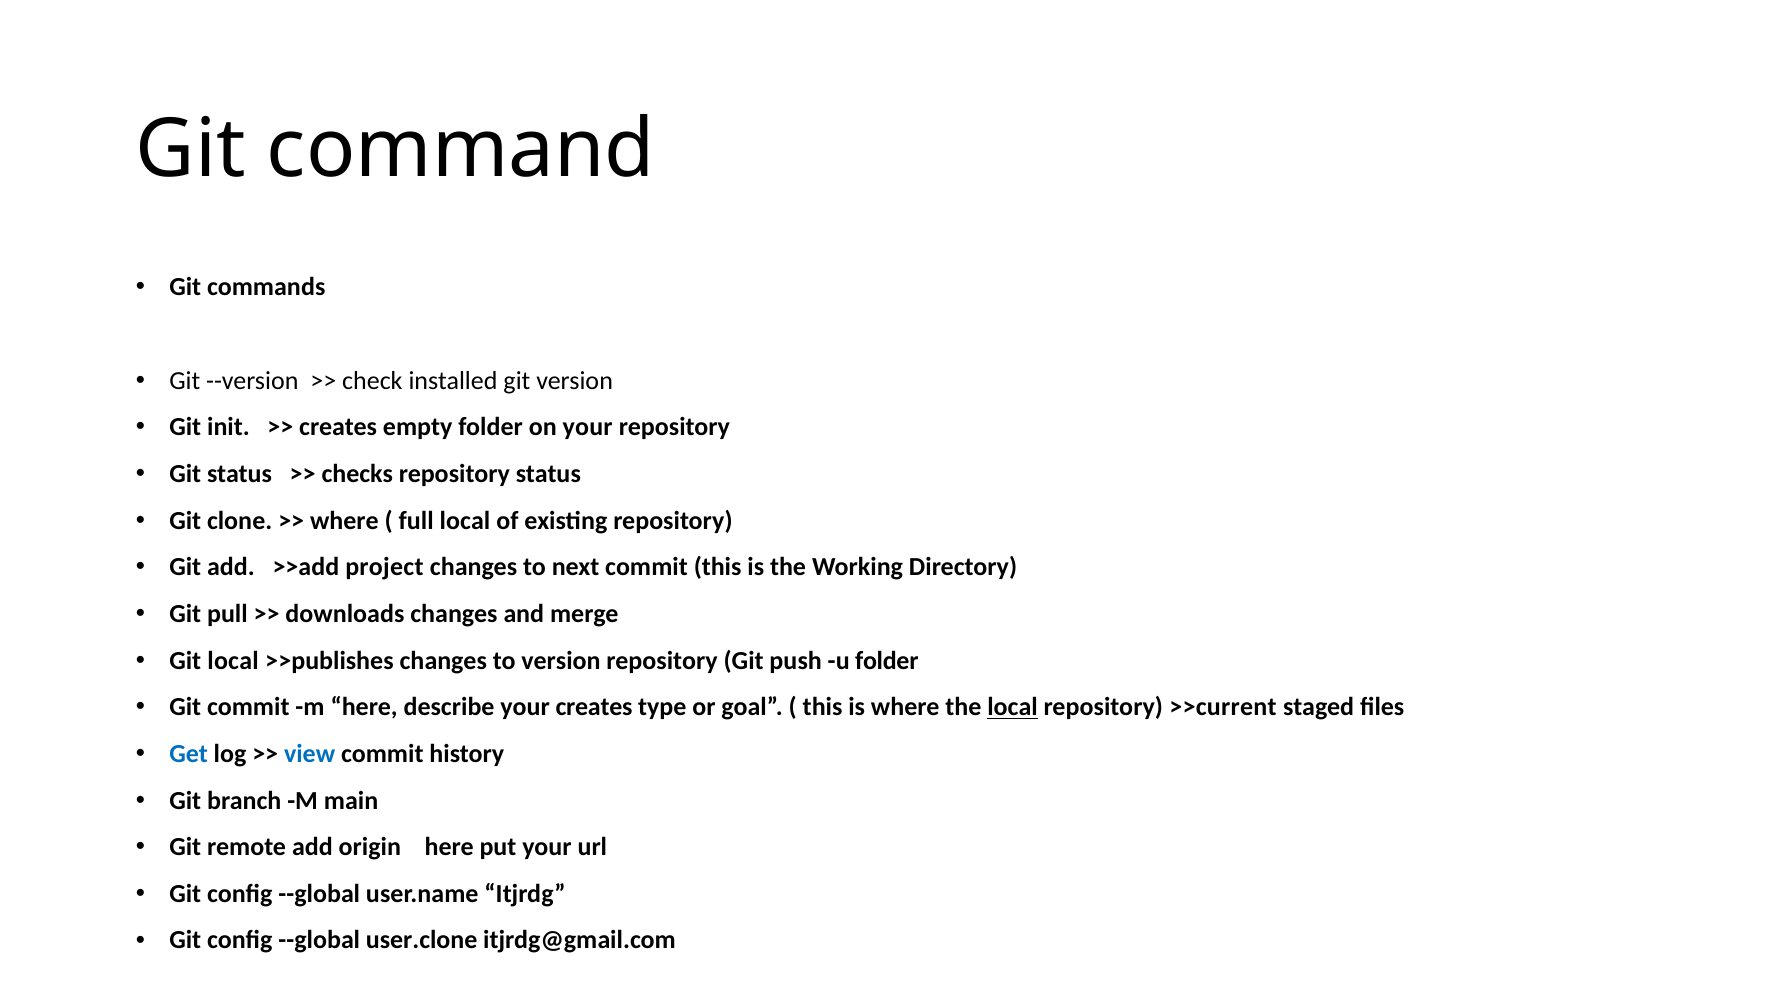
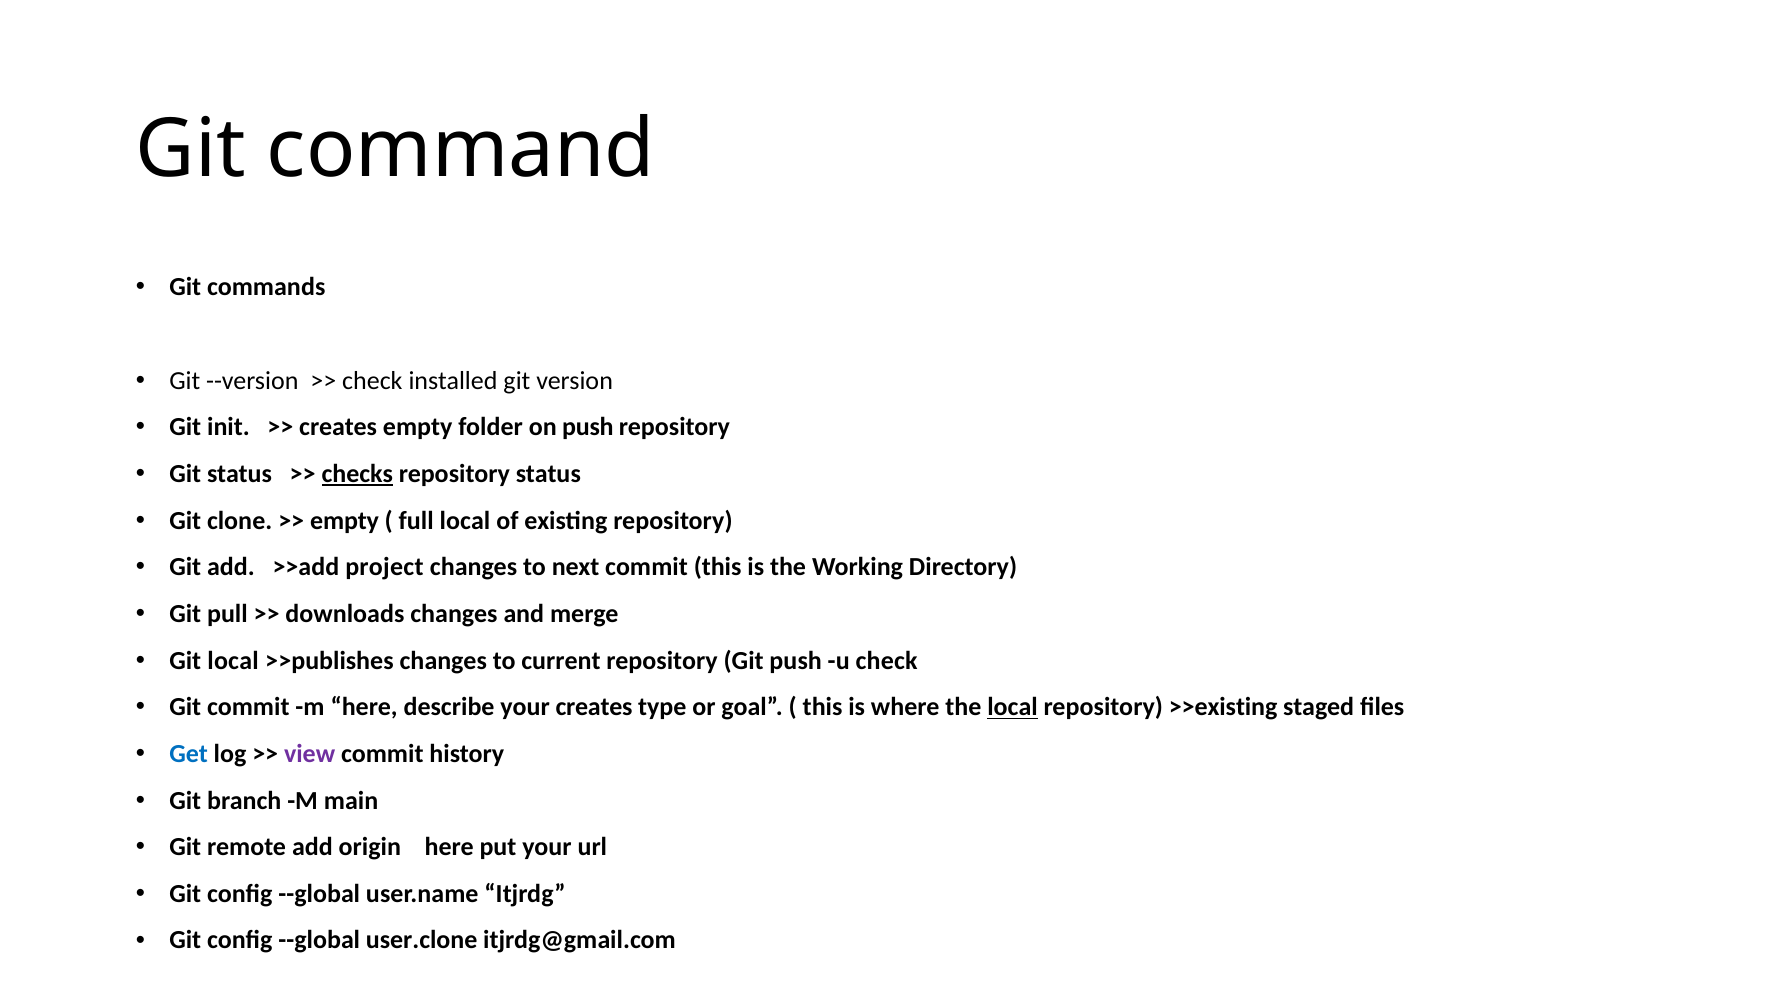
on your: your -> push
checks underline: none -> present
where at (344, 521): where -> empty
to version: version -> current
u folder: folder -> check
>>current: >>current -> >>existing
view colour: blue -> purple
